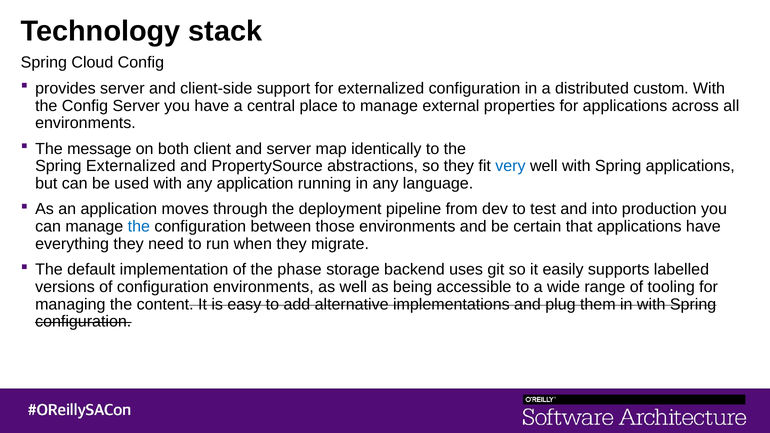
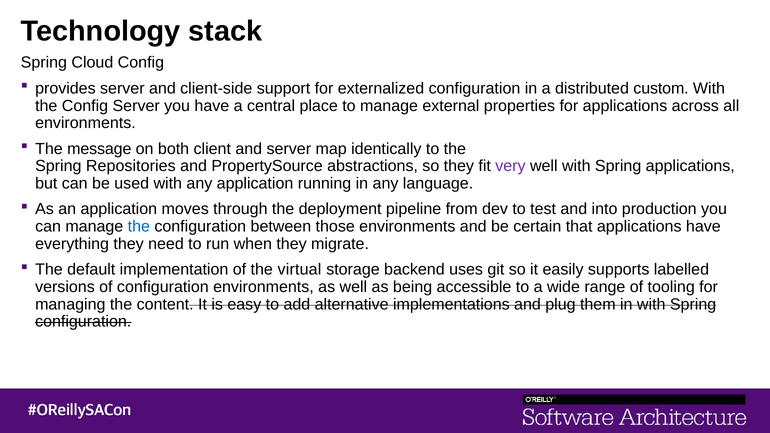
Spring Externalized: Externalized -> Repositories
very colour: blue -> purple
phase: phase -> virtual
